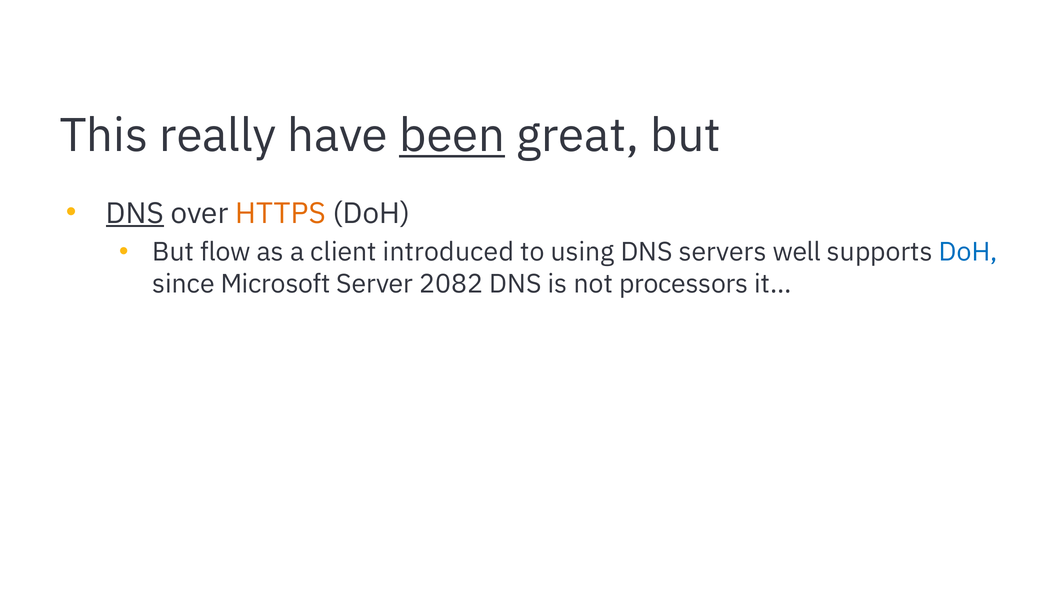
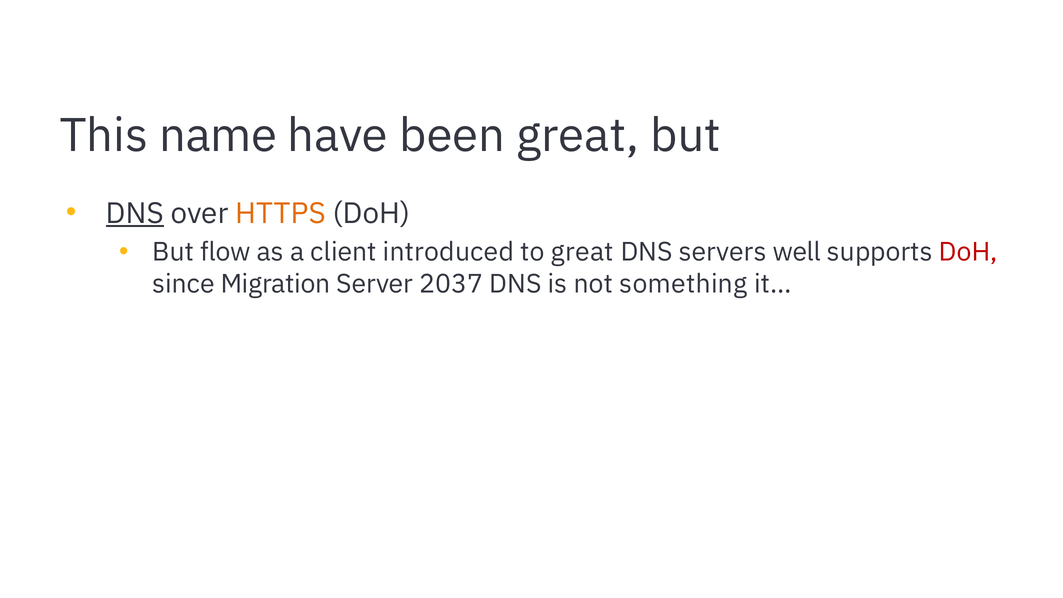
really: really -> name
been underline: present -> none
to using: using -> great
DoH at (968, 252) colour: blue -> red
Microsoft: Microsoft -> Migration
2082: 2082 -> 2037
processors: processors -> something
